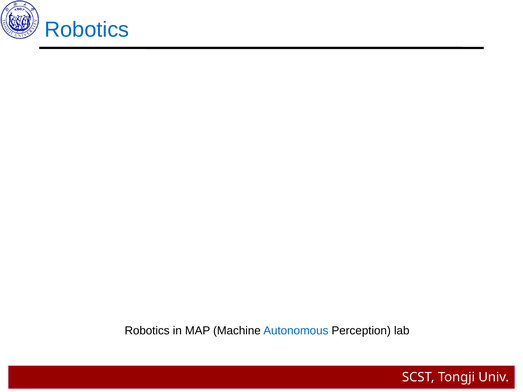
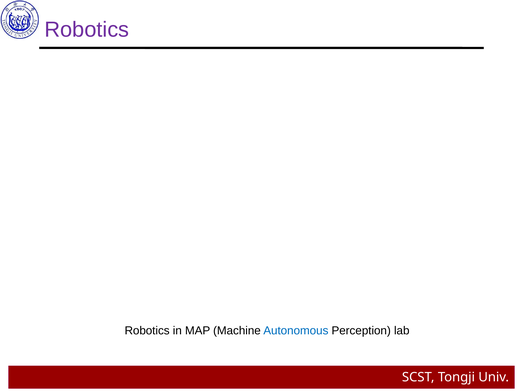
Robotics at (87, 30) colour: blue -> purple
